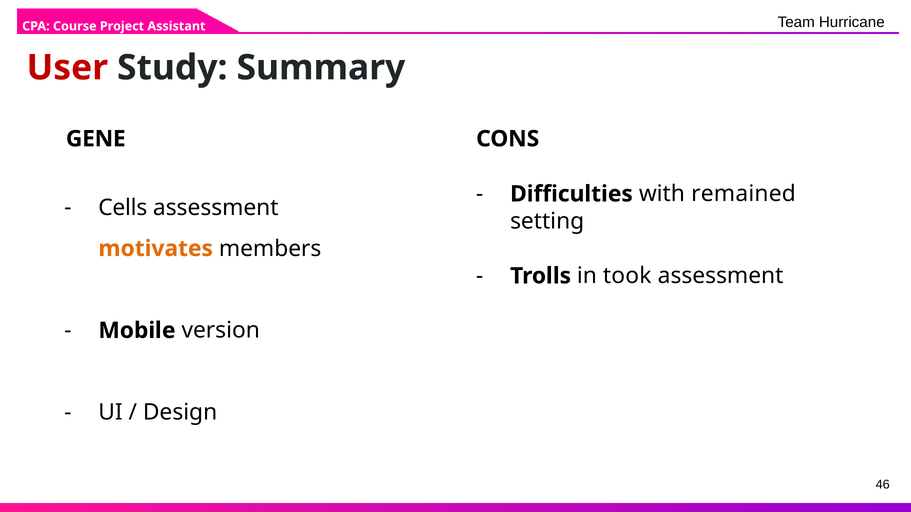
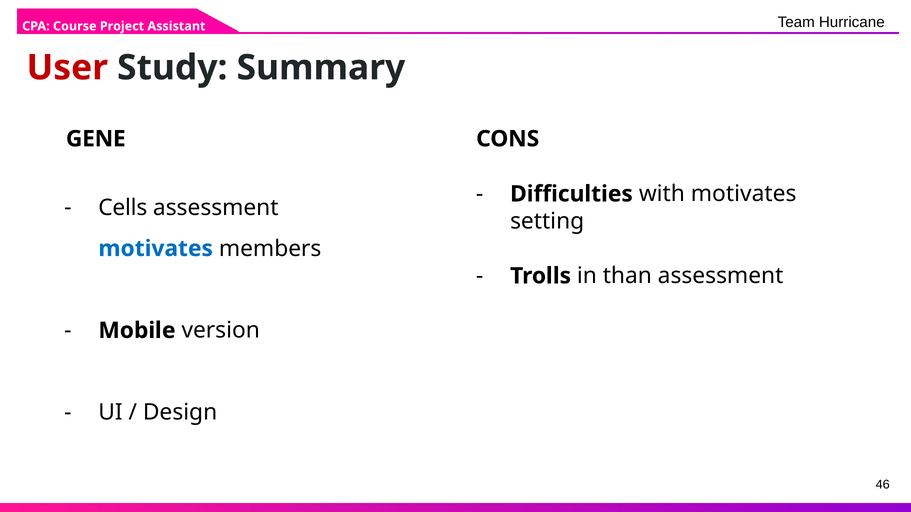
with remained: remained -> motivates
motivates at (156, 249) colour: orange -> blue
took: took -> than
